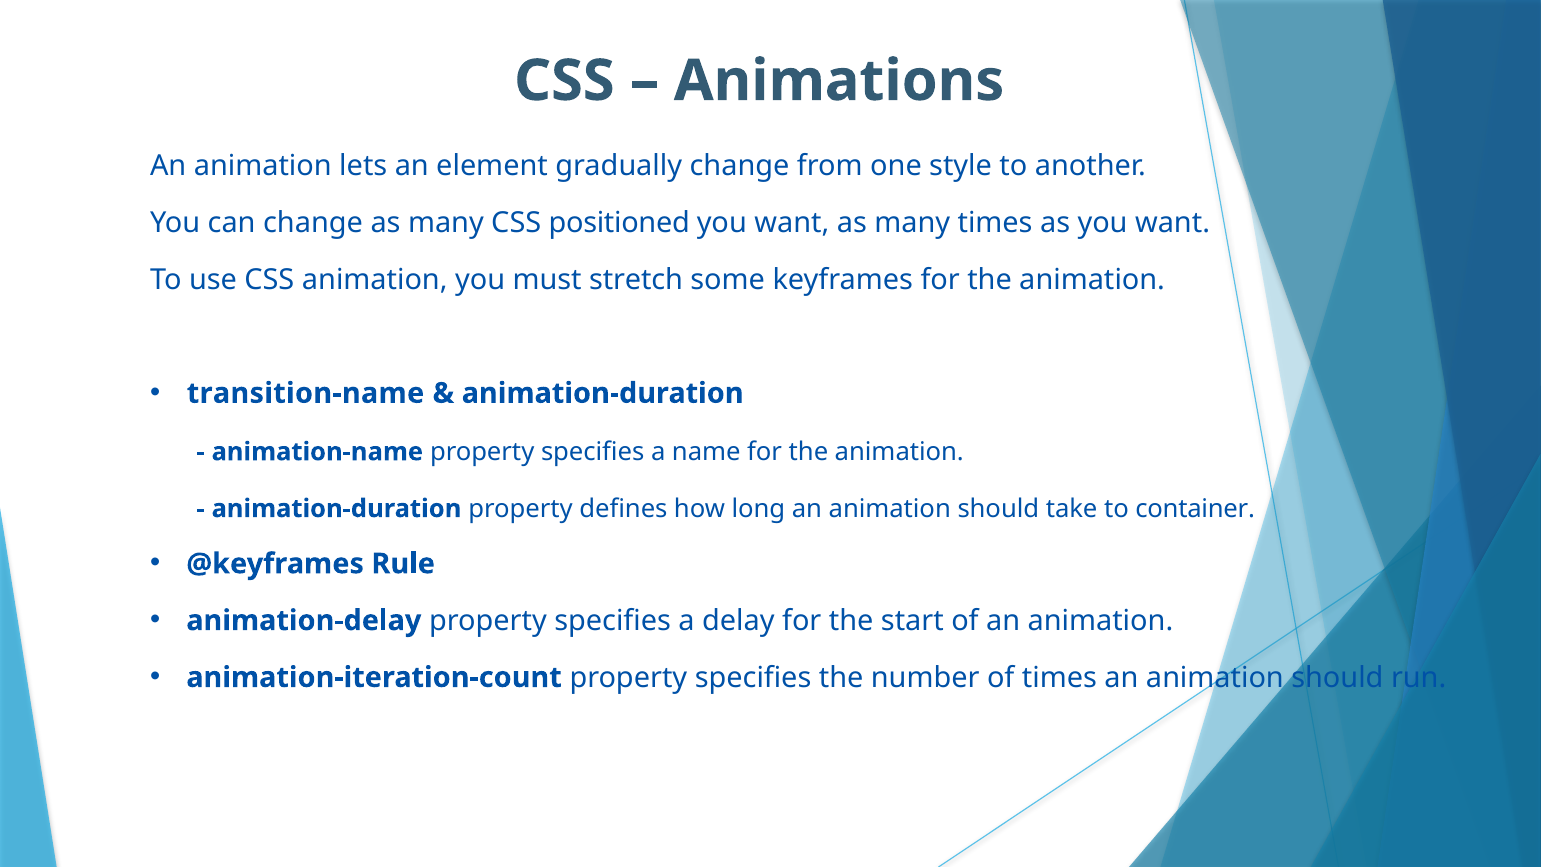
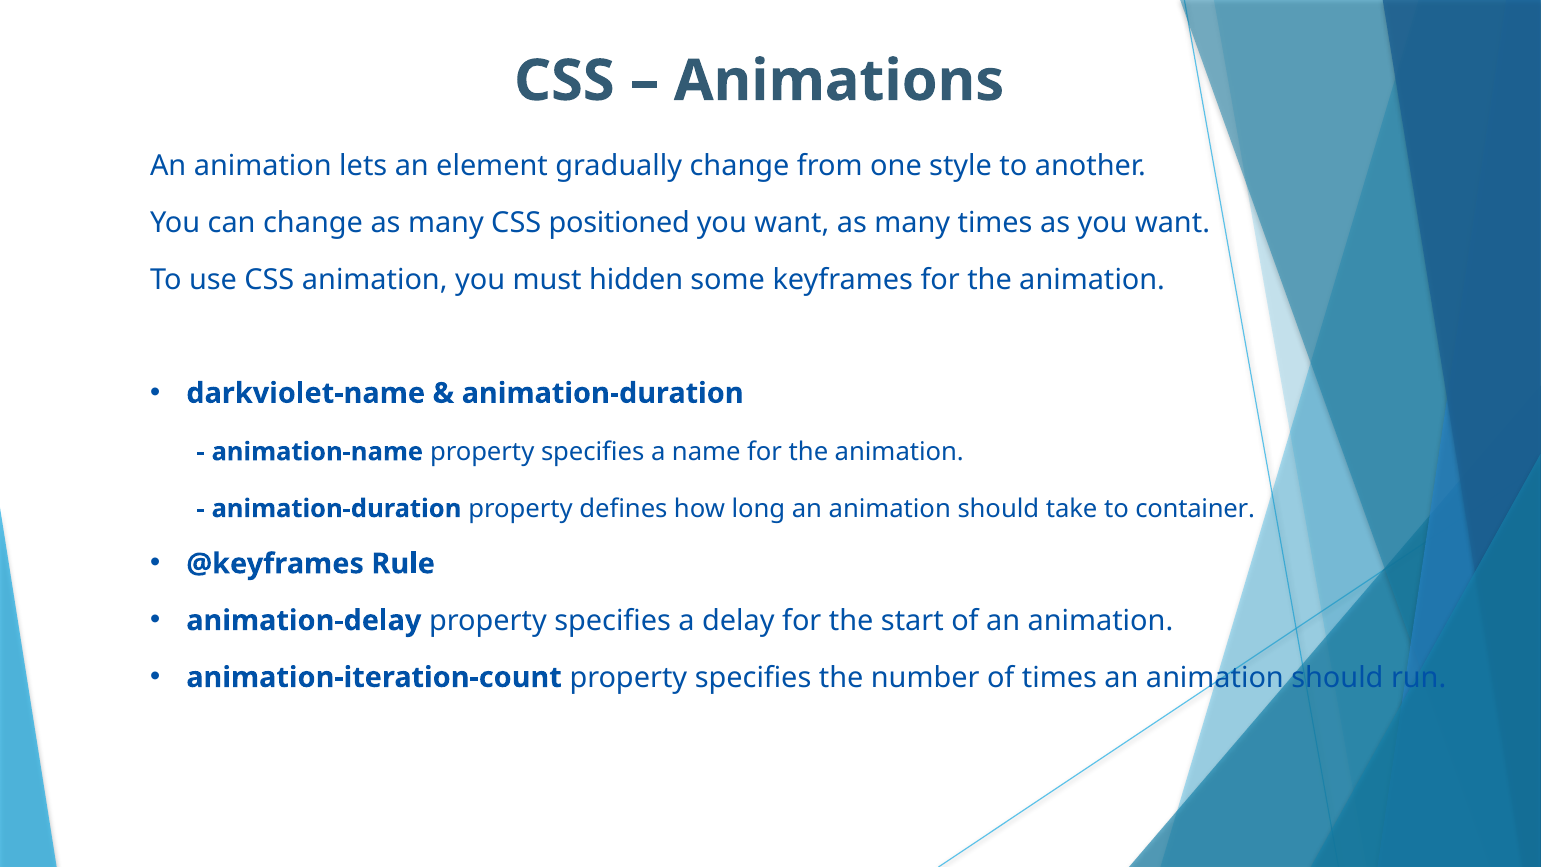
stretch: stretch -> hidden
transition-name: transition-name -> darkviolet-name
